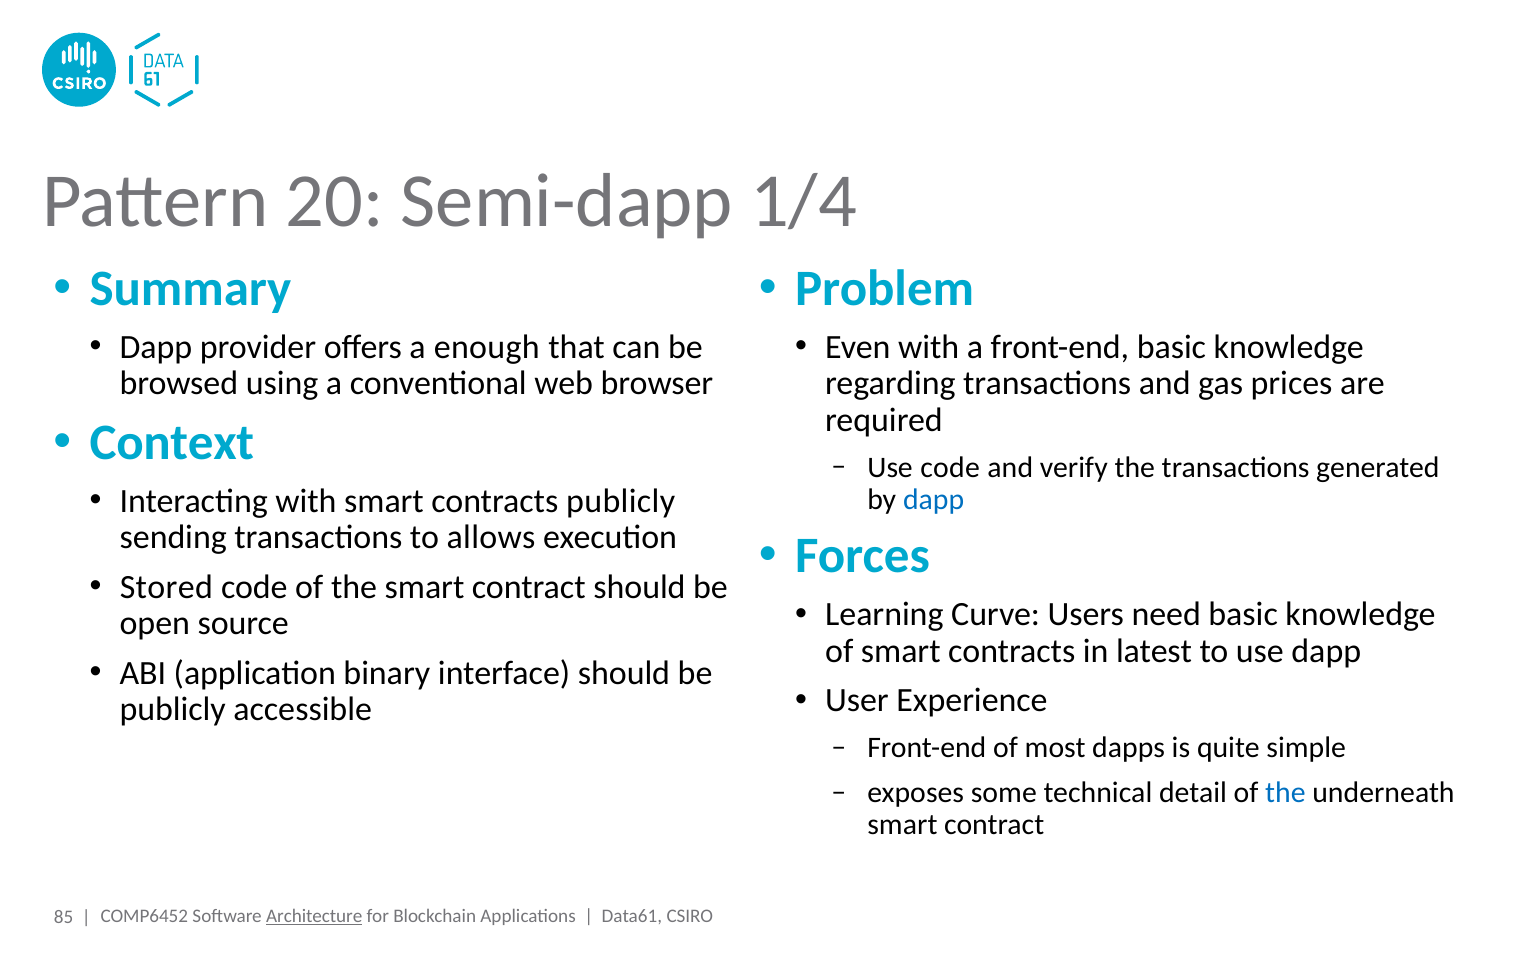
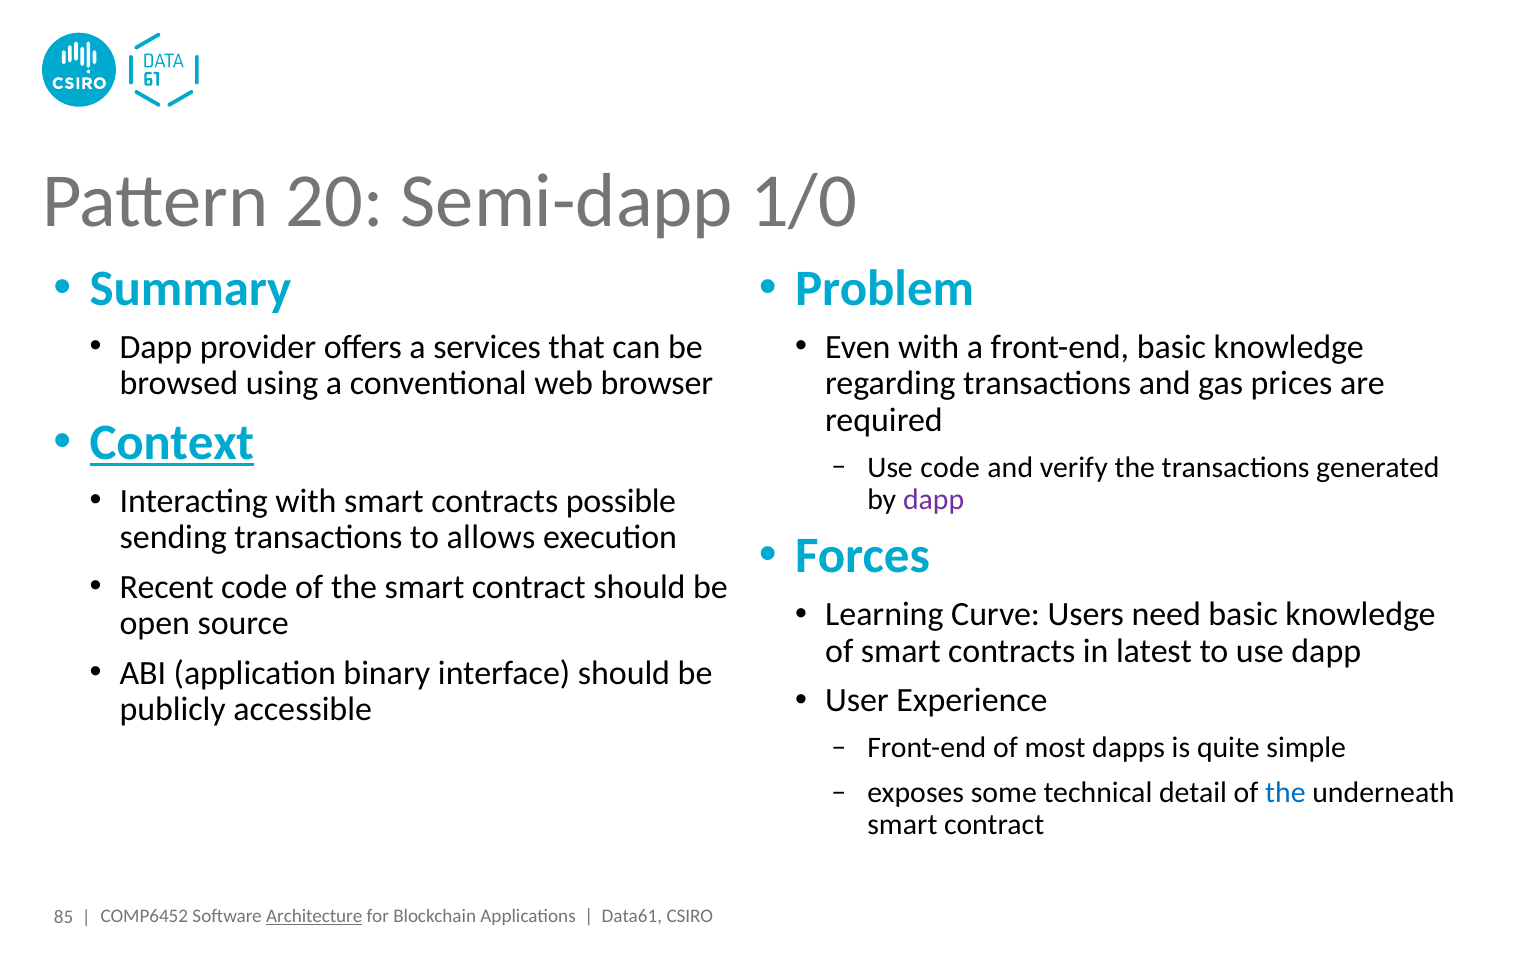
1/4: 1/4 -> 1/0
enough: enough -> services
Context underline: none -> present
contracts publicly: publicly -> possible
dapp at (934, 500) colour: blue -> purple
Stored: Stored -> Recent
